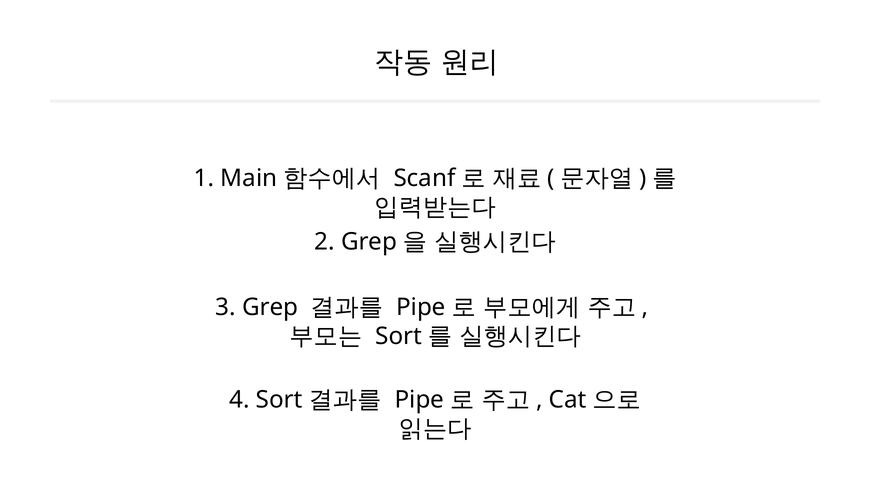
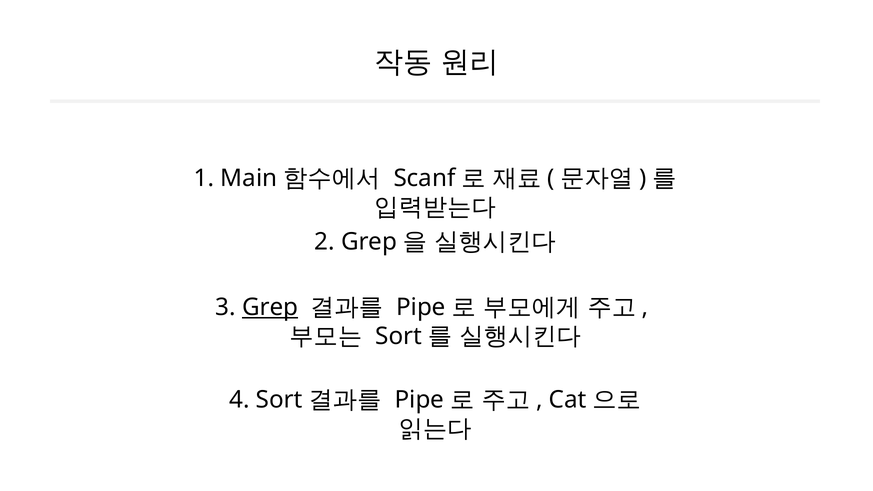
Grep underline: none -> present
